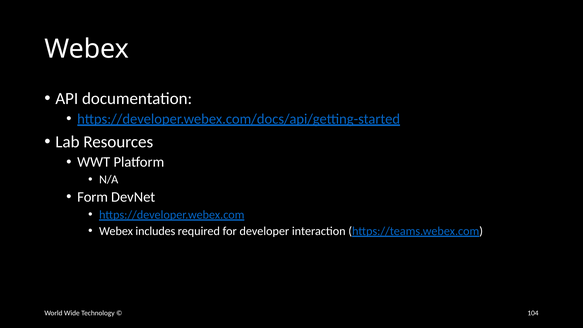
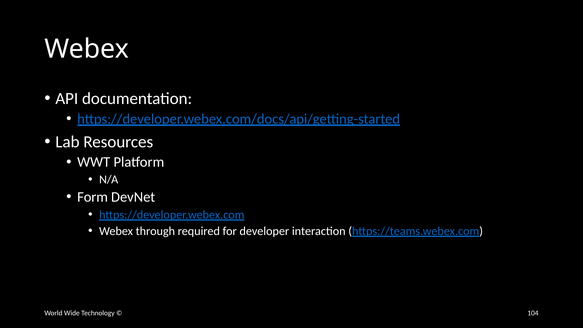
includes: includes -> through
